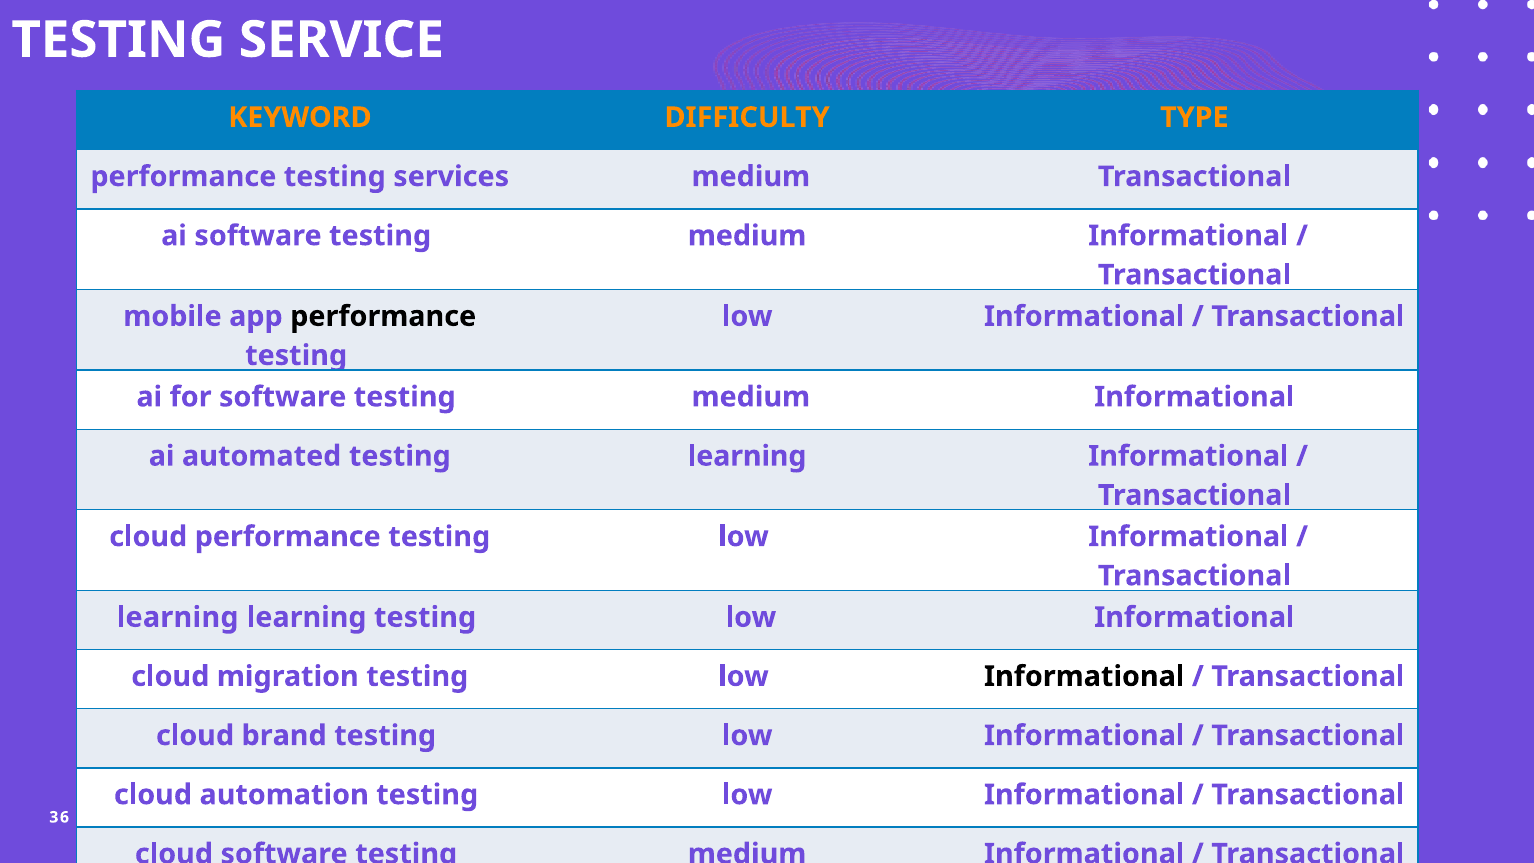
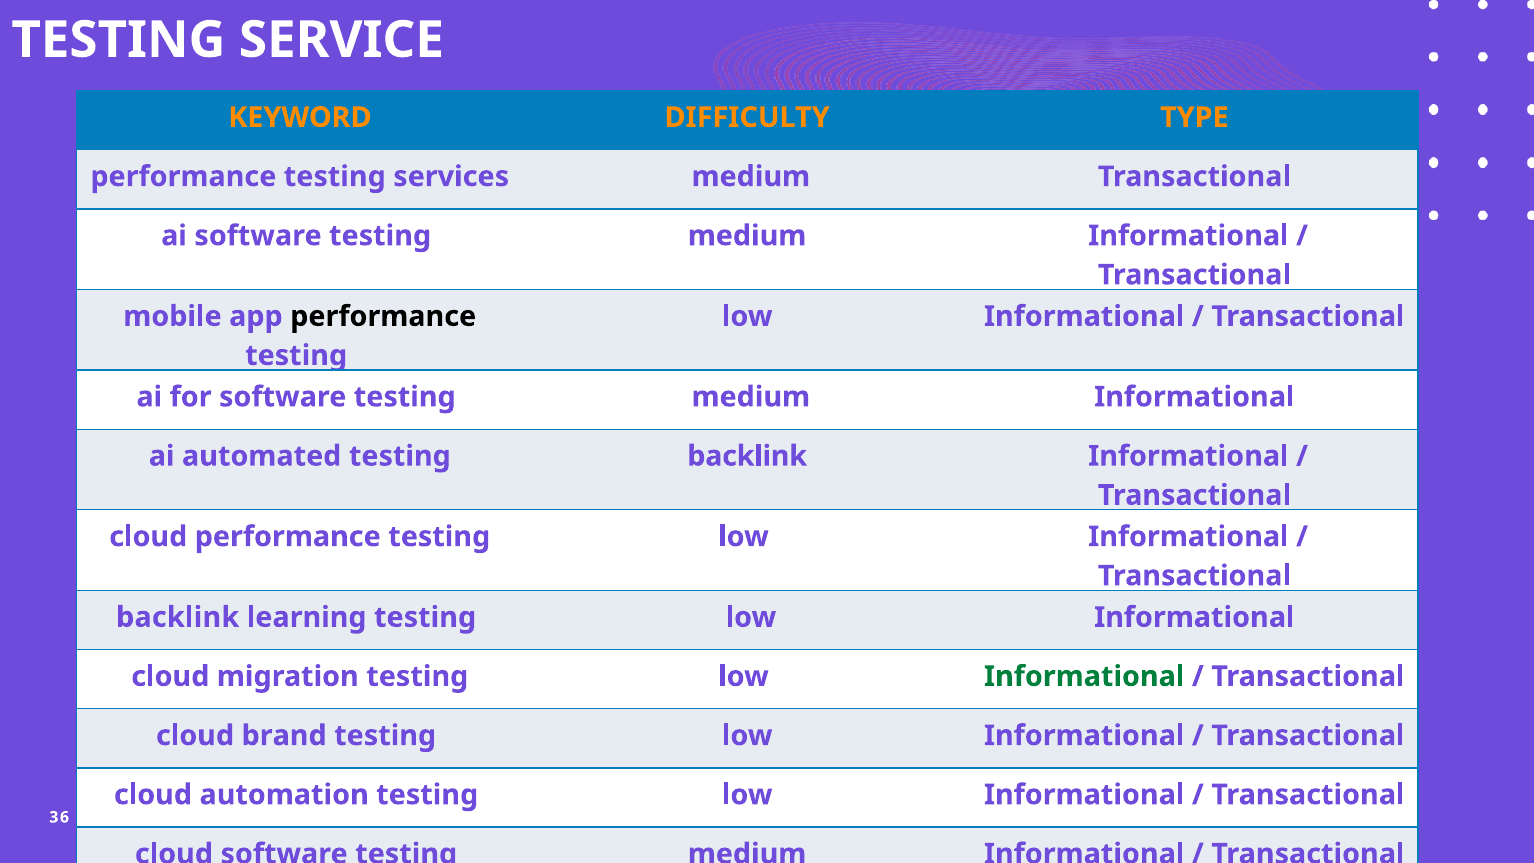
testing learning: learning -> backlink
learning at (178, 617): learning -> backlink
Informational at (1084, 676) colour: black -> green
